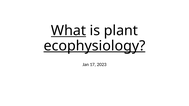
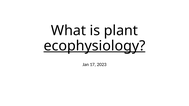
What underline: present -> none
